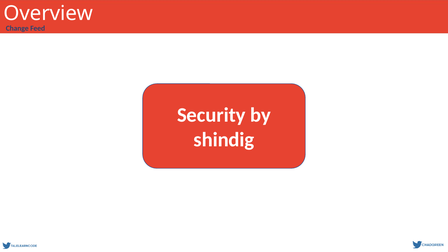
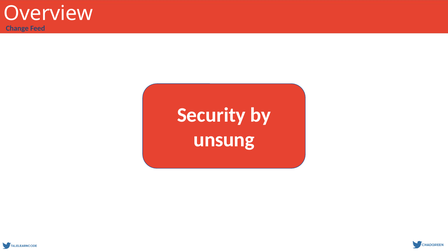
shindig: shindig -> unsung
